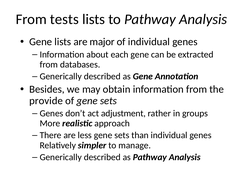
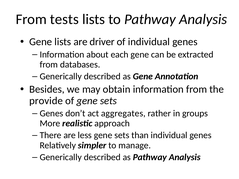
major: major -> driver
adjustment: adjustment -> aggregates
